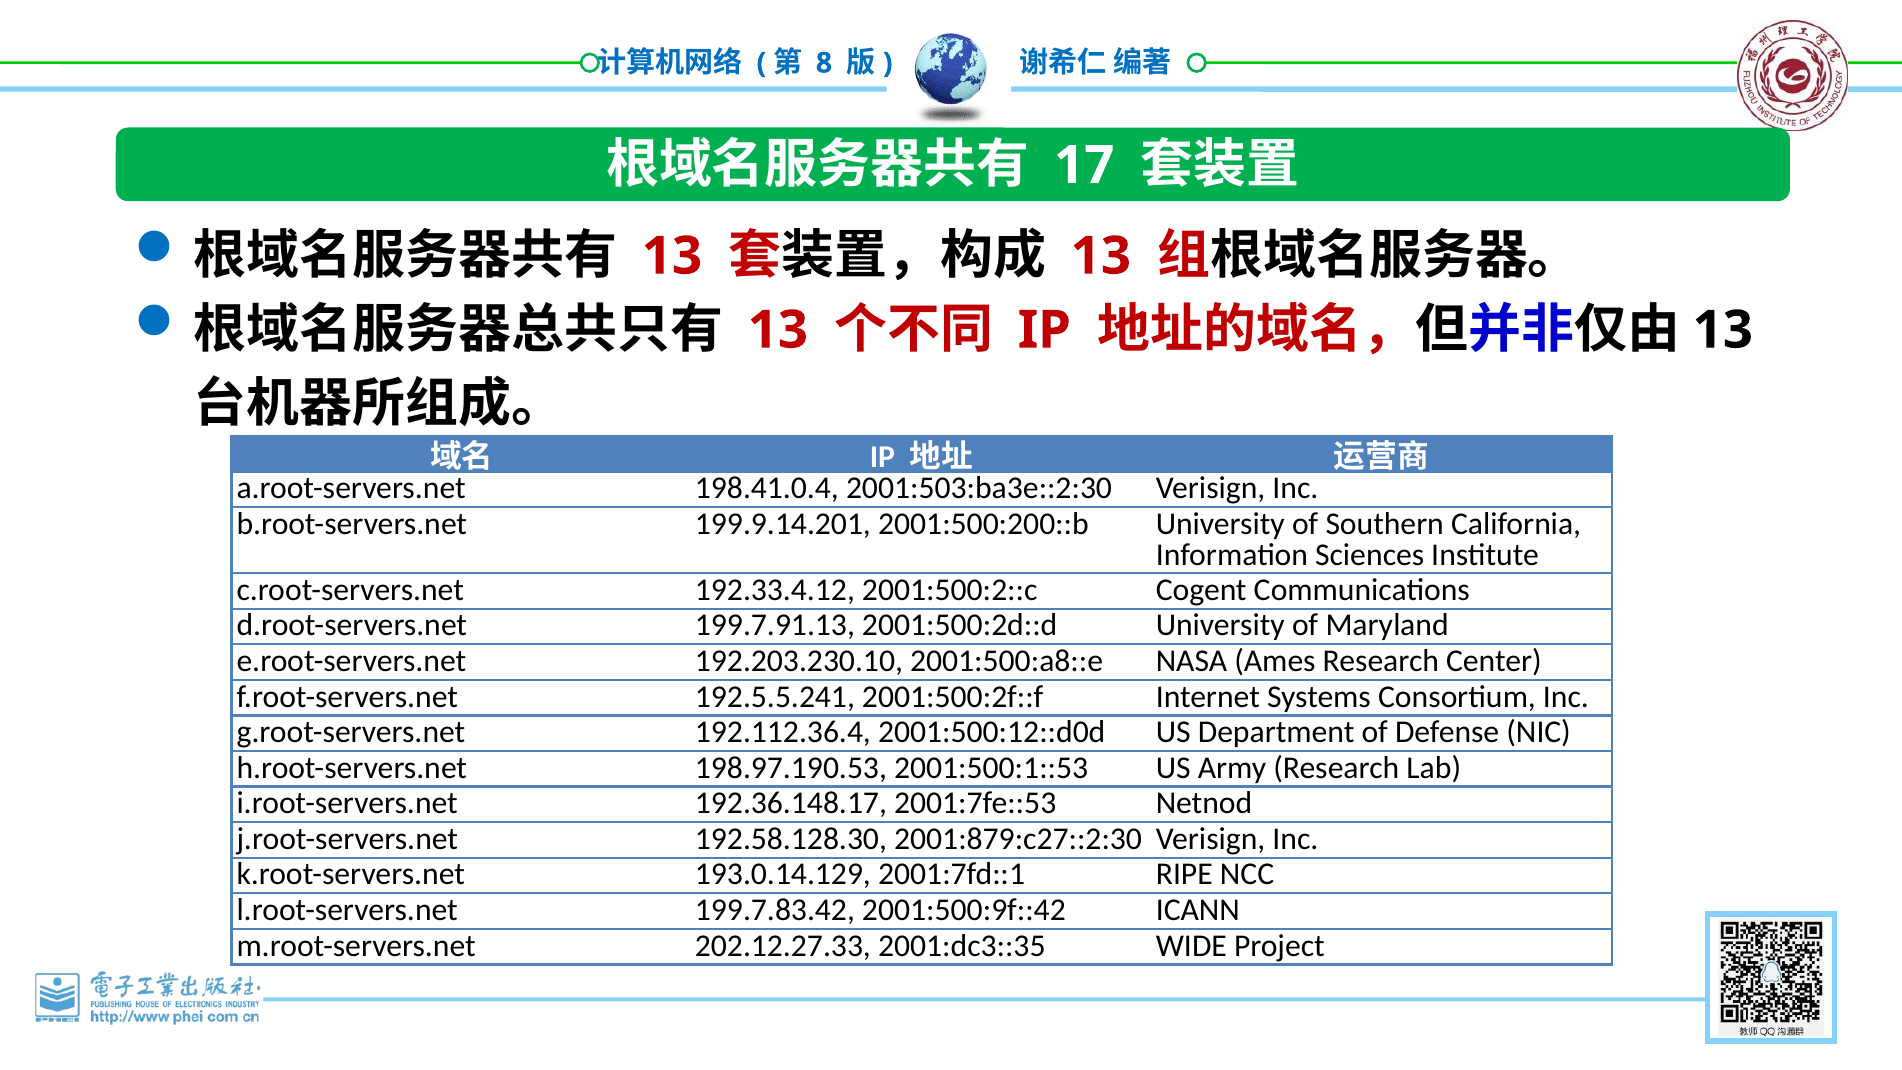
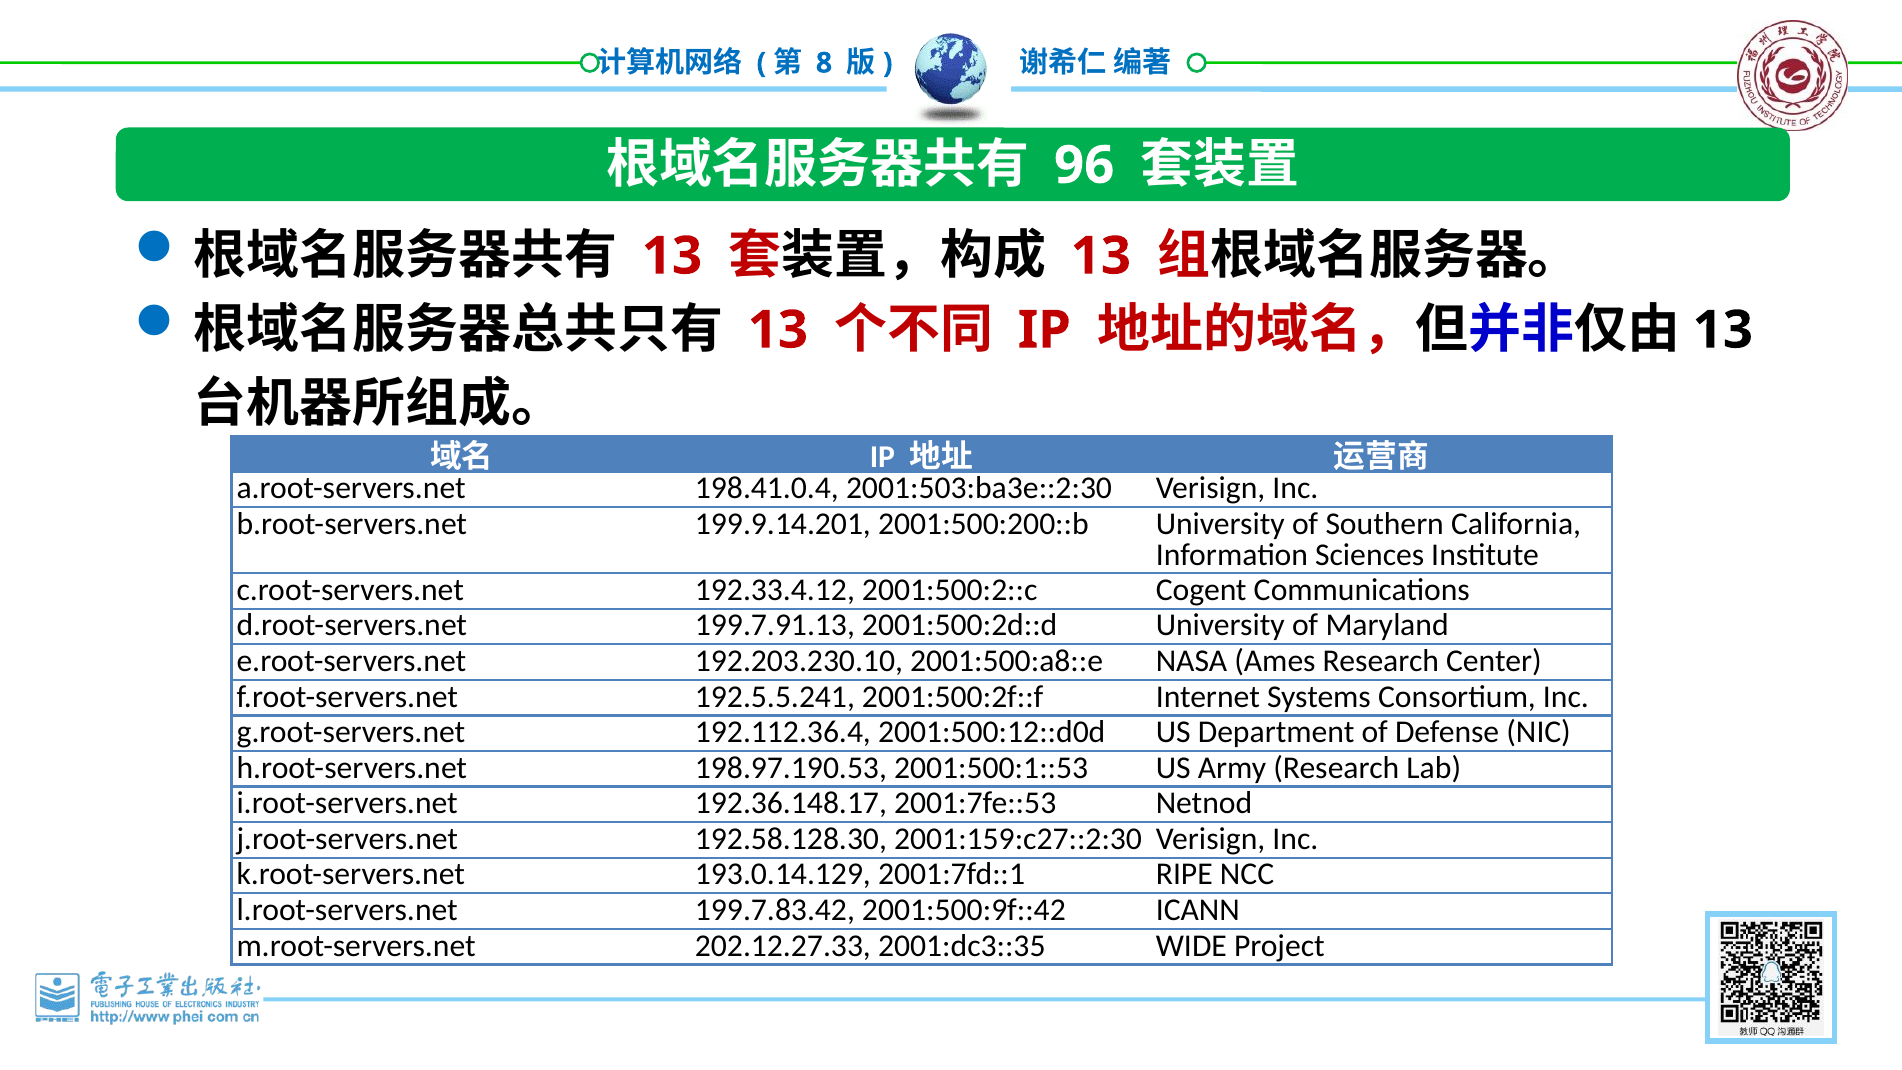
17: 17 -> 96
2001:879:c27::2:30: 2001:879:c27::2:30 -> 2001:159:c27::2:30
